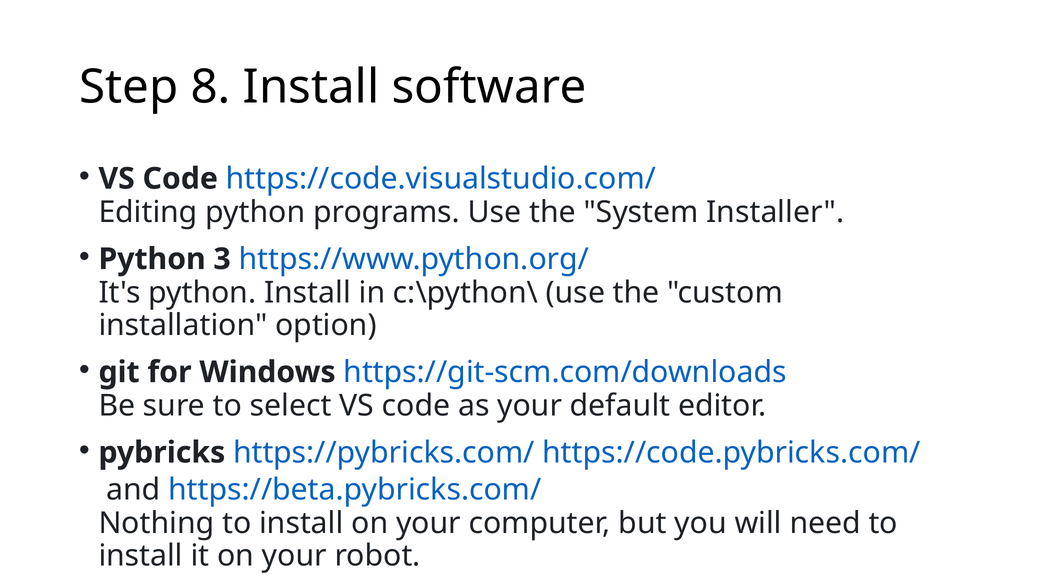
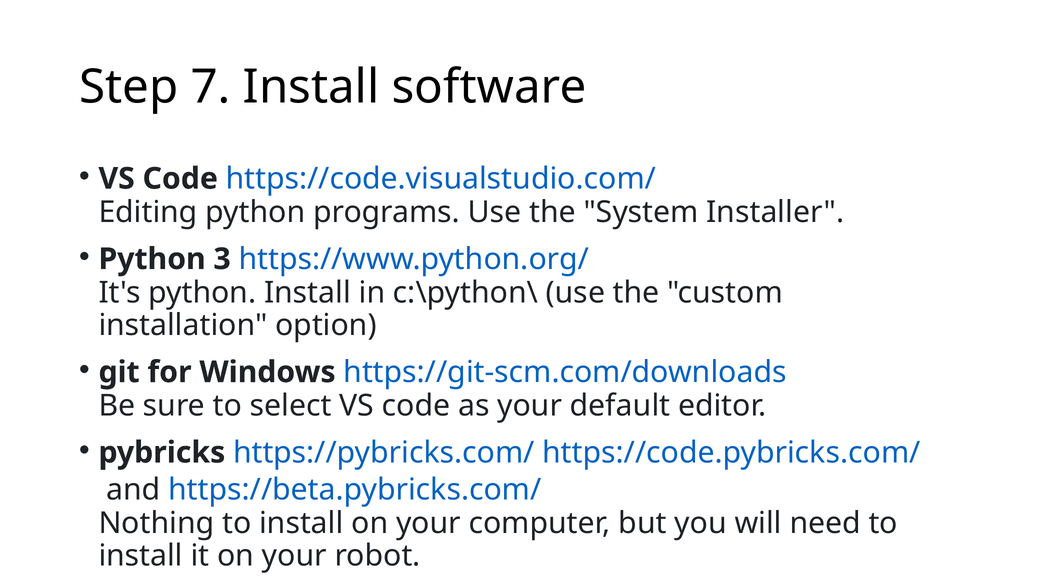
8: 8 -> 7
